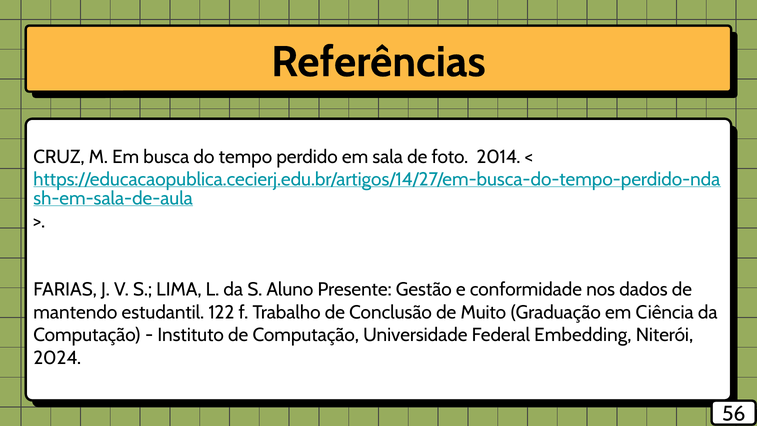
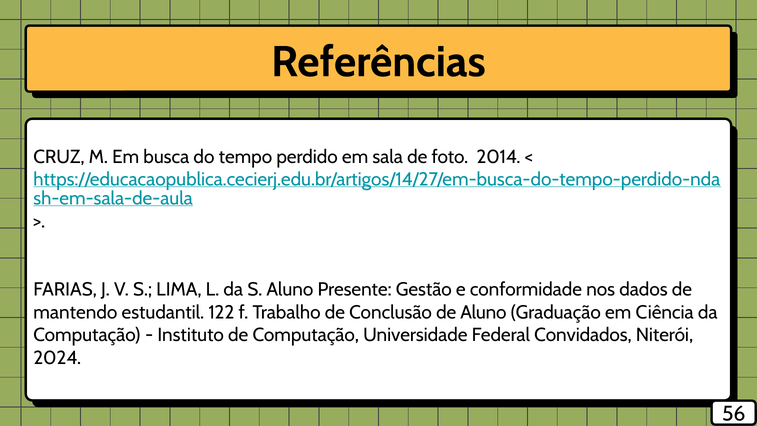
de Muito: Muito -> Aluno
Embedding: Embedding -> Convidados
